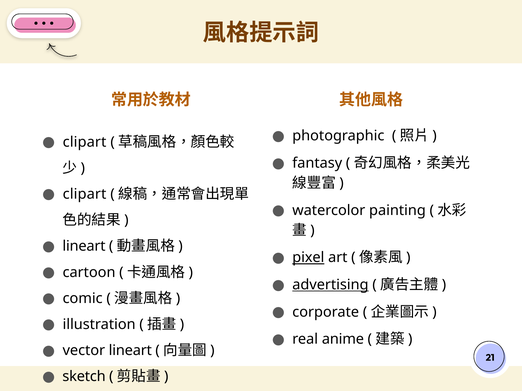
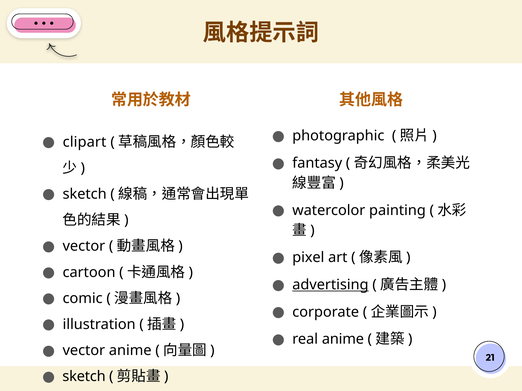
clipart at (85, 194): clipart -> sketch
lineart at (84, 246): lineart -> vector
pixel underline: present -> none
vector lineart: lineart -> anime
